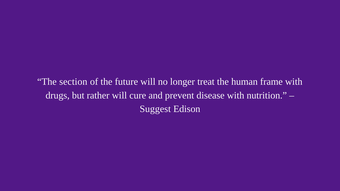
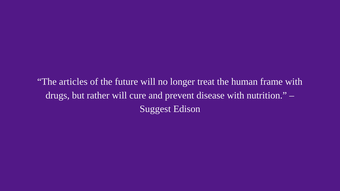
section: section -> articles
